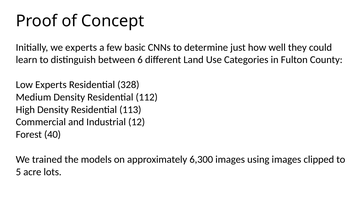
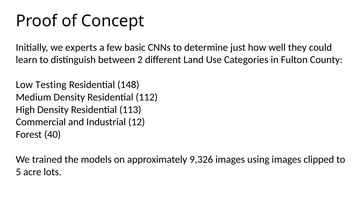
6: 6 -> 2
Low Experts: Experts -> Testing
328: 328 -> 148
6,300: 6,300 -> 9,326
